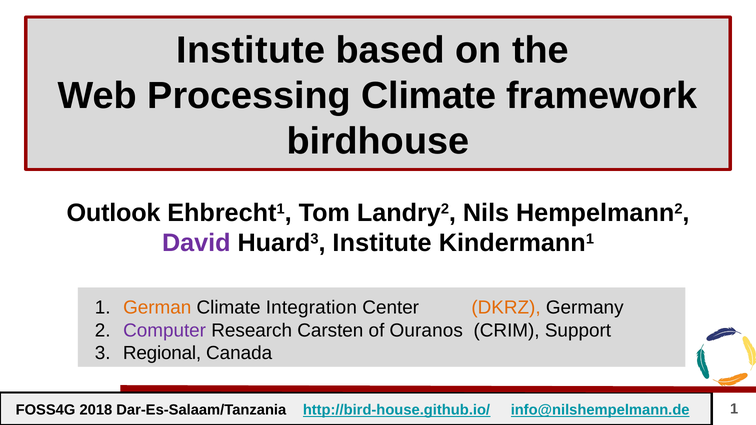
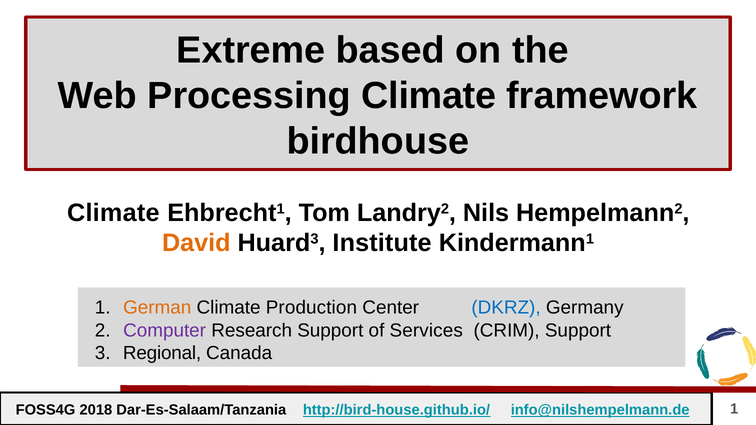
Institute at (251, 50): Institute -> Extreme
Outlook at (114, 213): Outlook -> Climate
David colour: purple -> orange
Integration: Integration -> Production
DKRZ colour: orange -> blue
Research Carsten: Carsten -> Support
Ouranos: Ouranos -> Services
